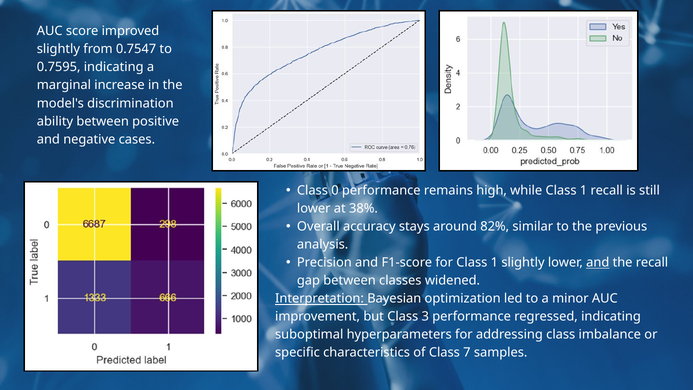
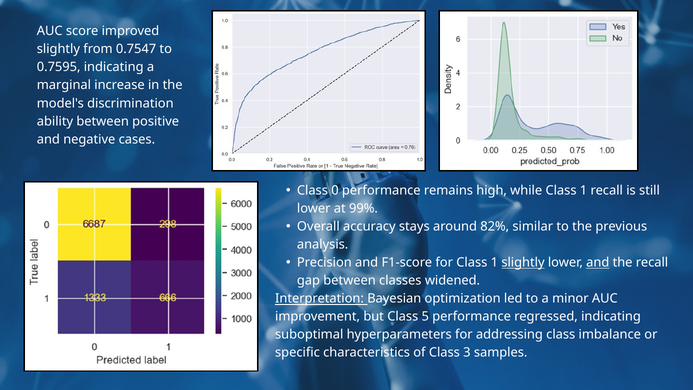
38%: 38% -> 99%
slightly at (523, 262) underline: none -> present
3: 3 -> 5
7: 7 -> 3
